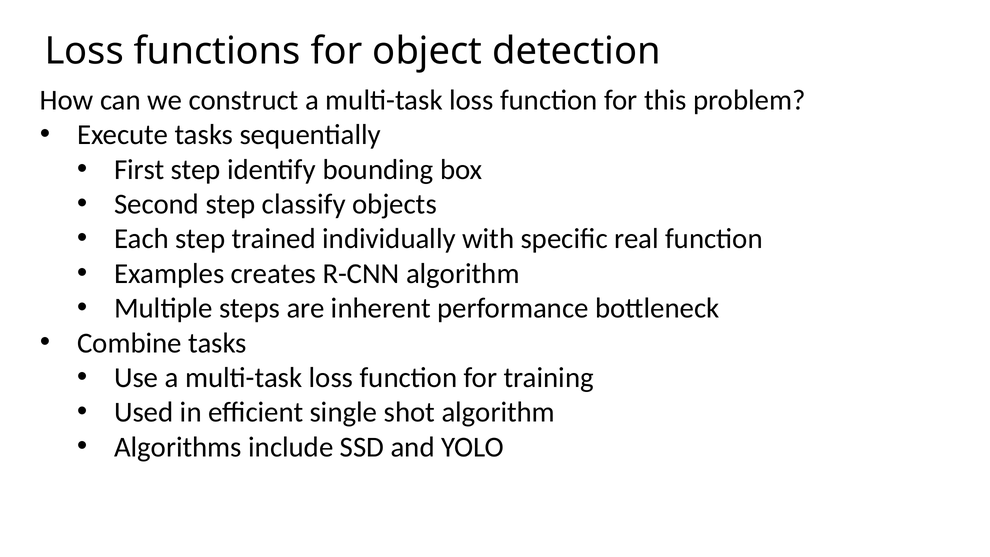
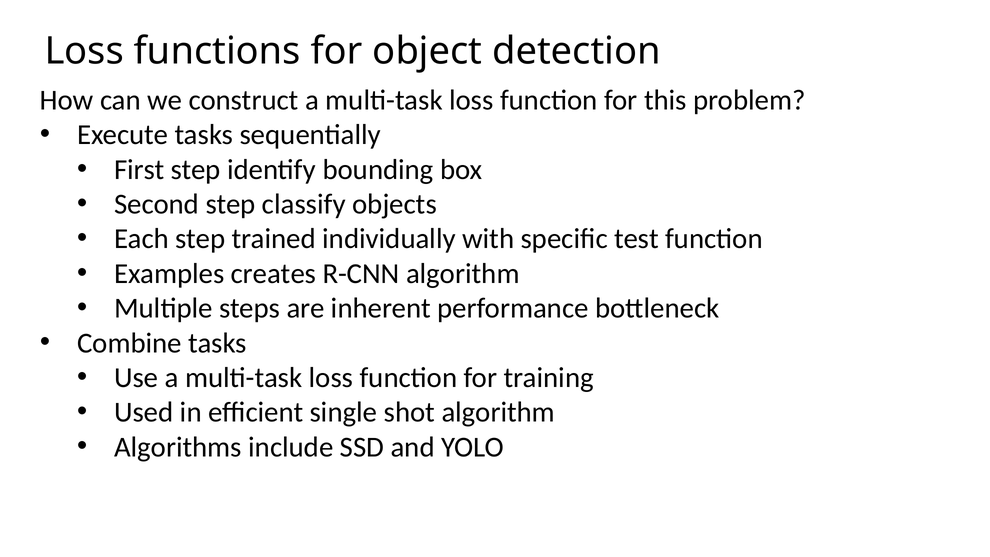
real: real -> test
